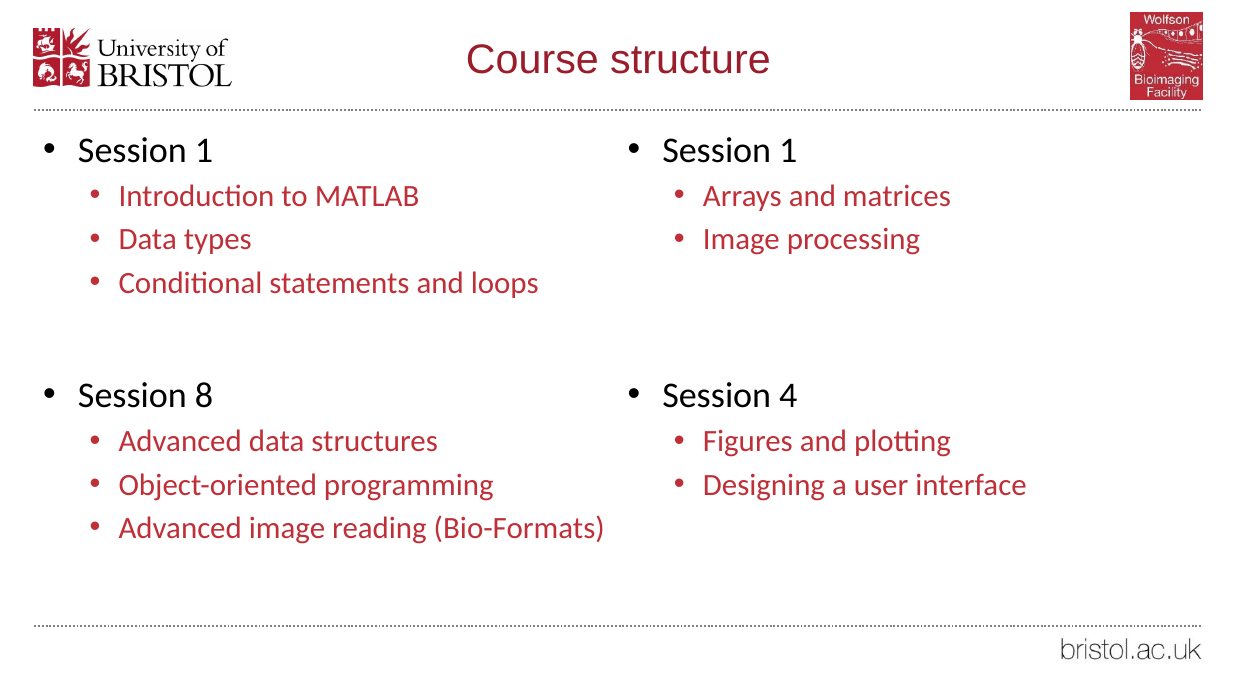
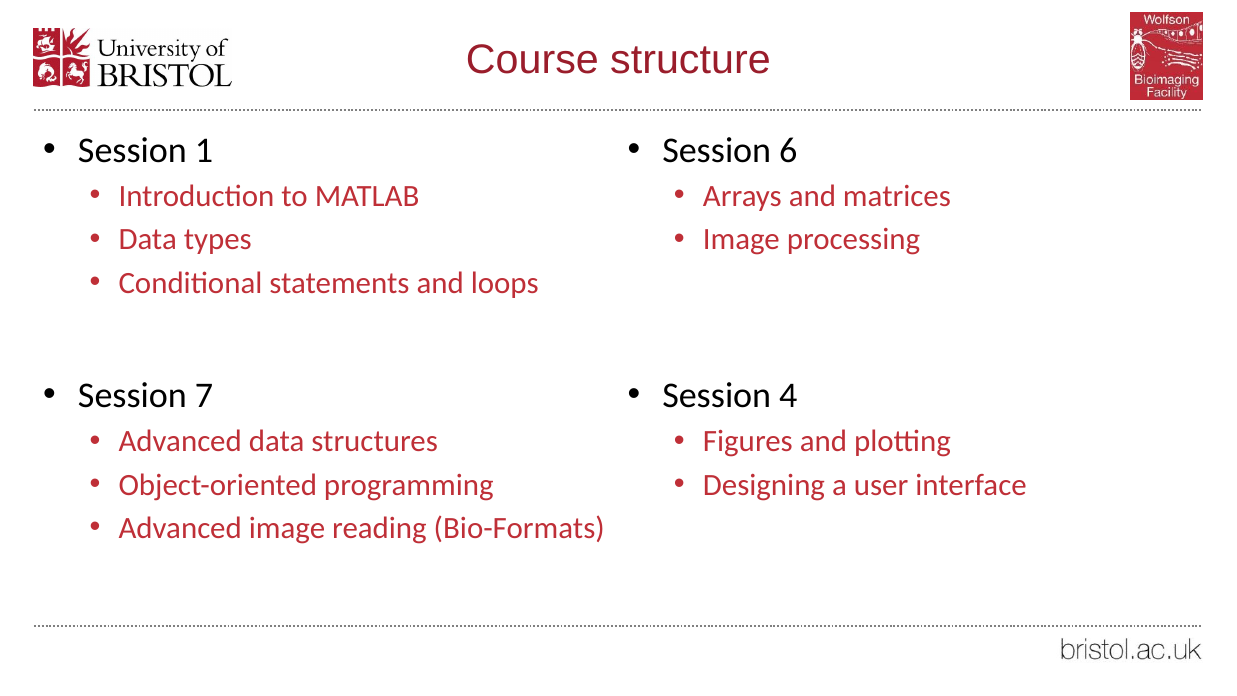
1 at (788, 150): 1 -> 6
8: 8 -> 7
